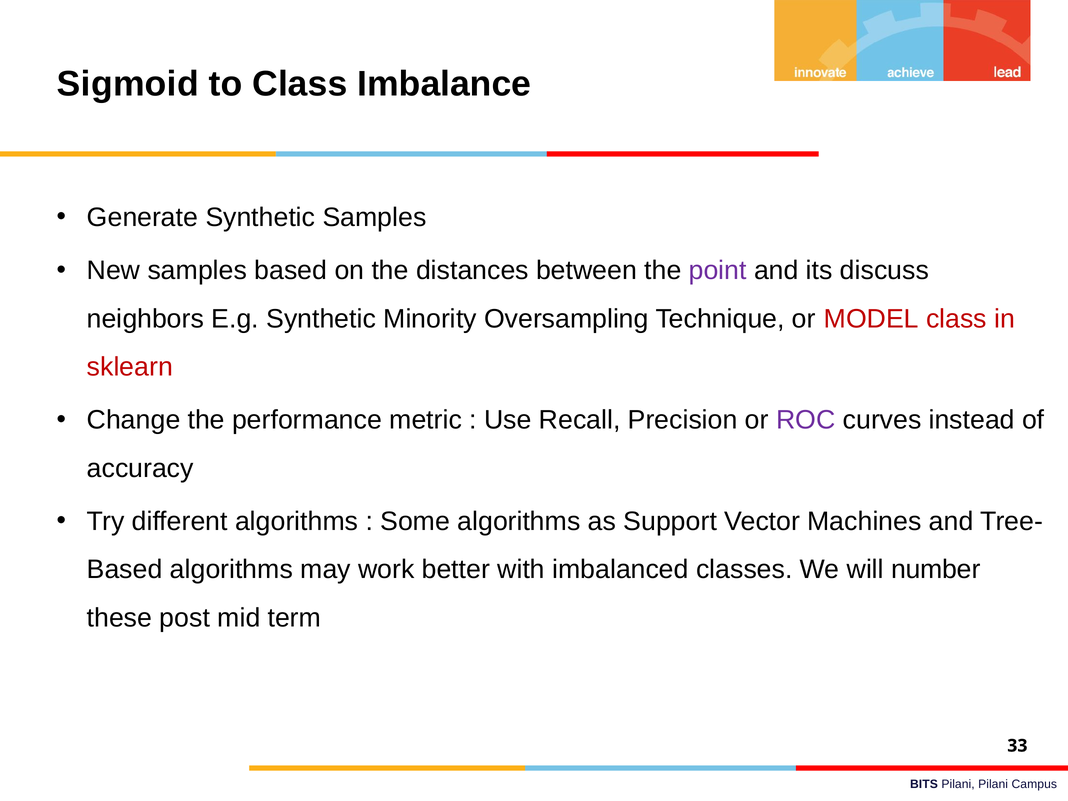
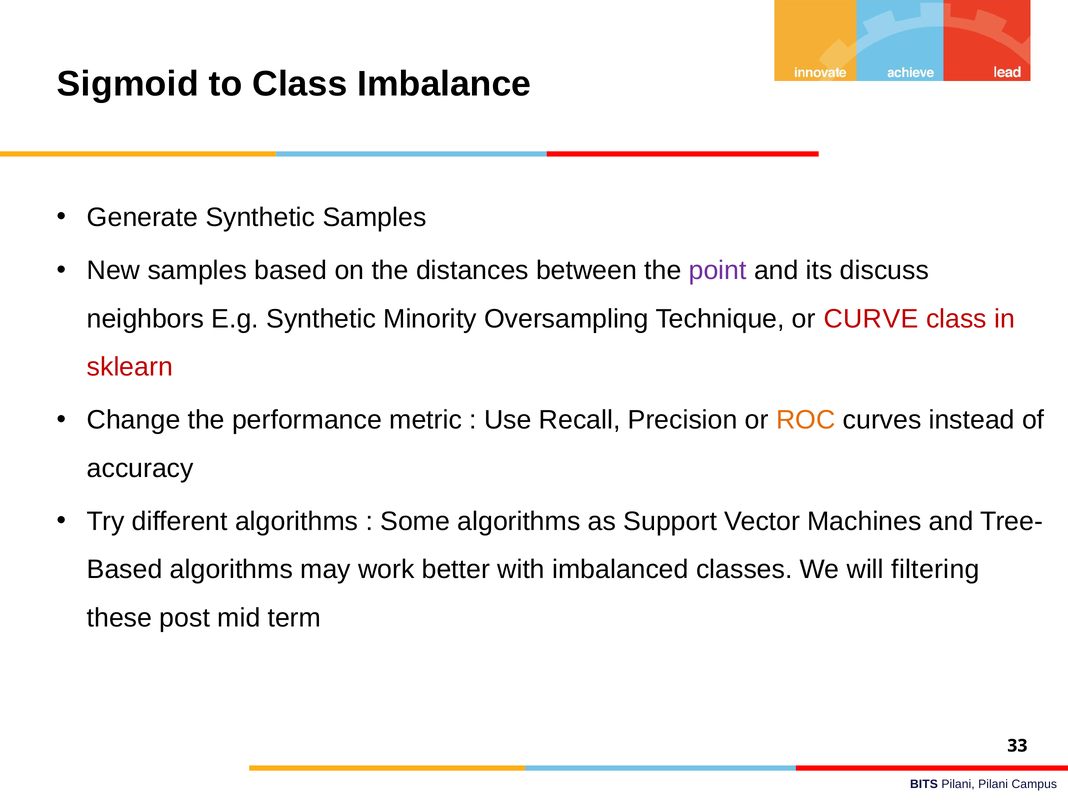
MODEL: MODEL -> CURVE
ROC colour: purple -> orange
number: number -> filtering
